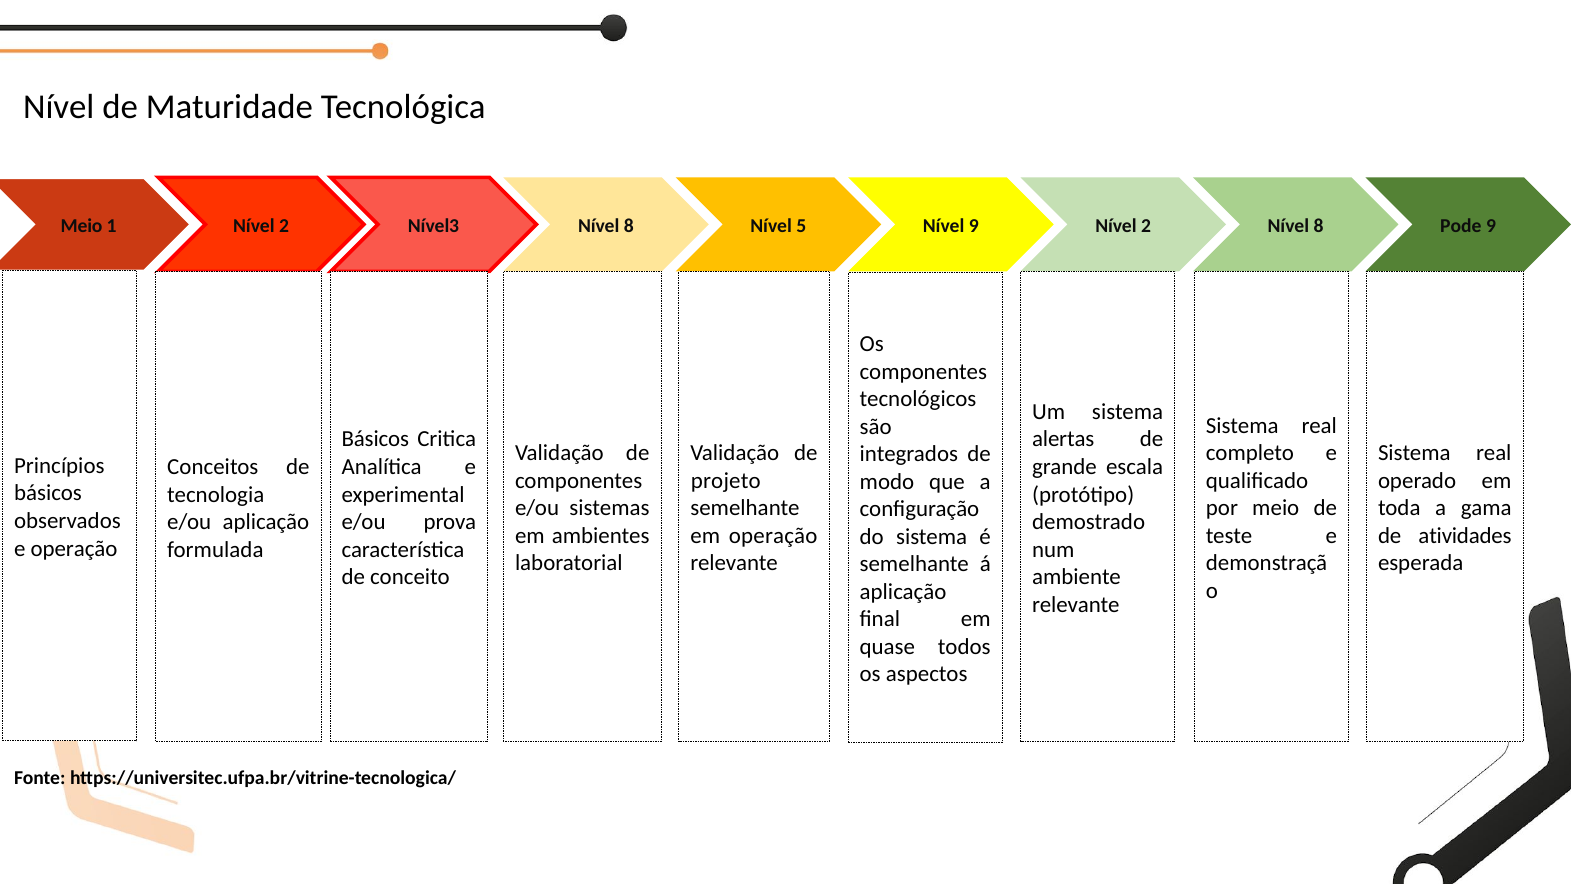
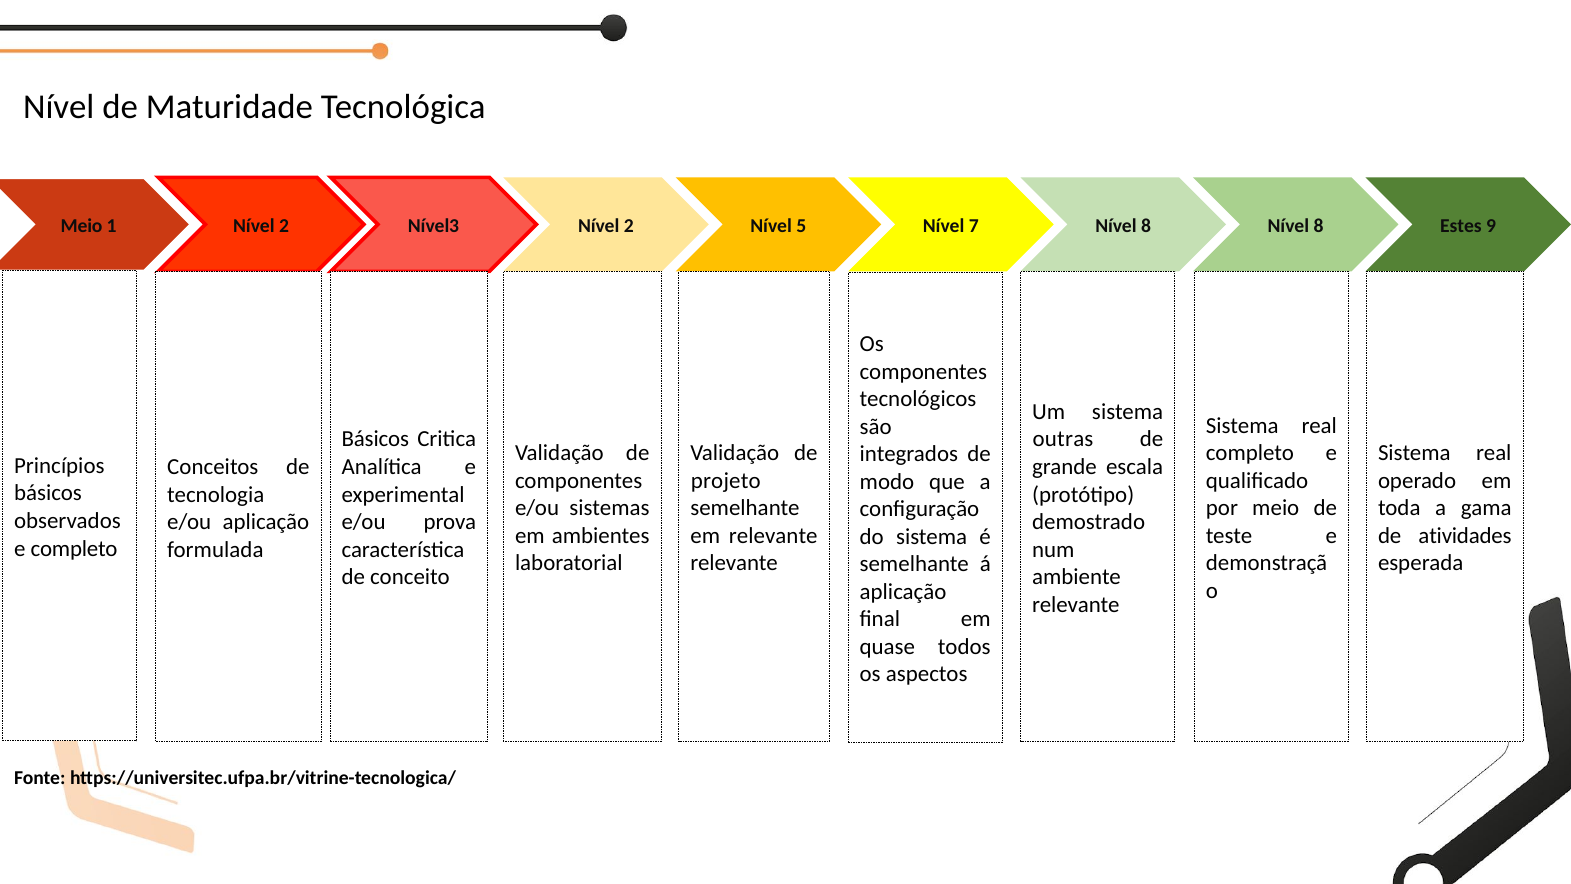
Nível3 Nível 8: 8 -> 2
Nível 9: 9 -> 7
2 at (1146, 226): 2 -> 8
Pode: Pode -> Estes
alertas: alertas -> outras
em operação: operação -> relevante
e operação: operação -> completo
